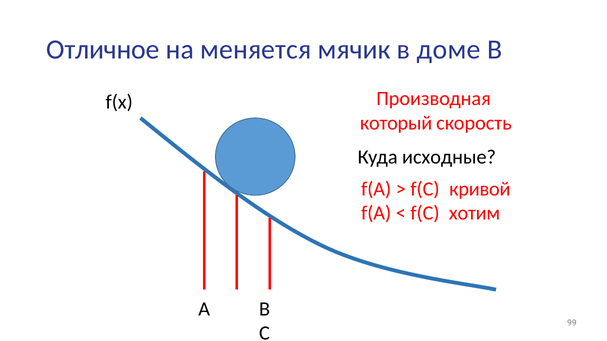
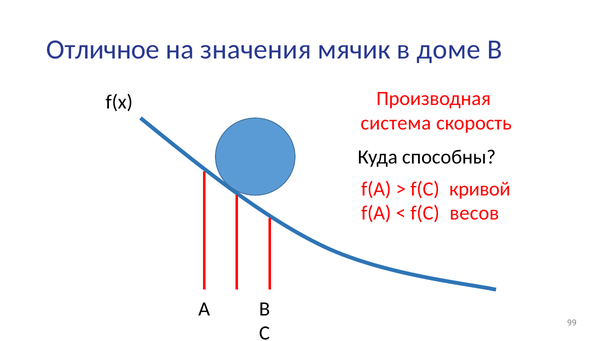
меняется: меняется -> значения
который: который -> система
исходные: исходные -> способны
хотим: хотим -> весов
